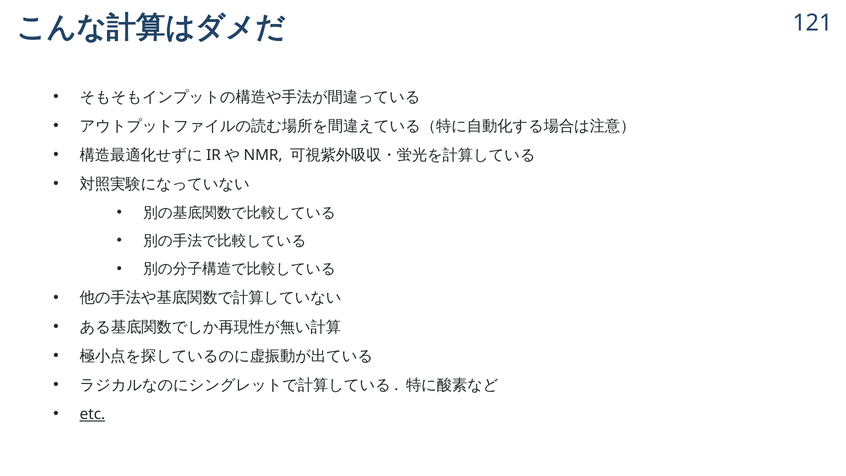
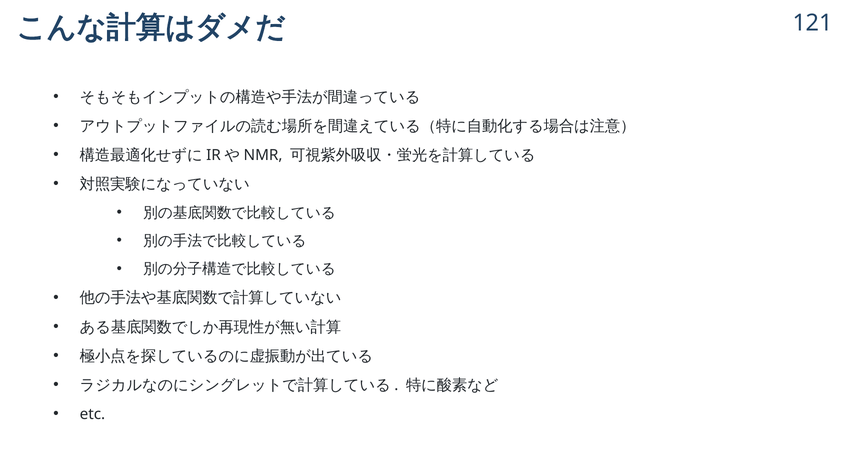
etc underline: present -> none
